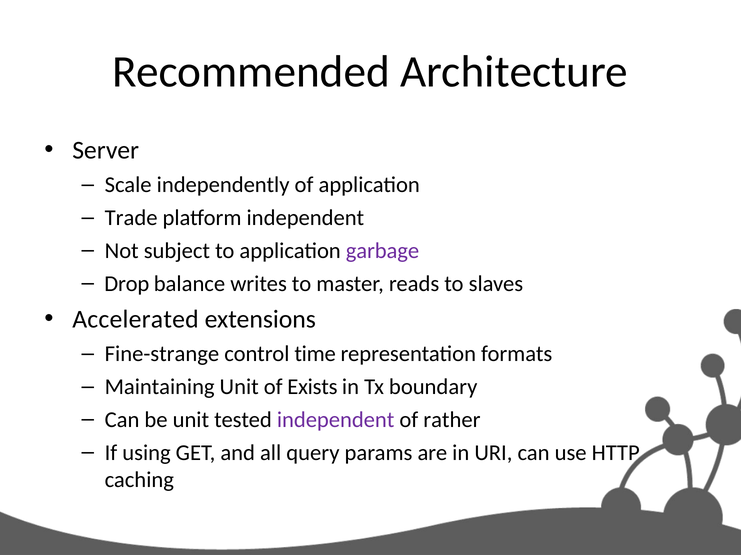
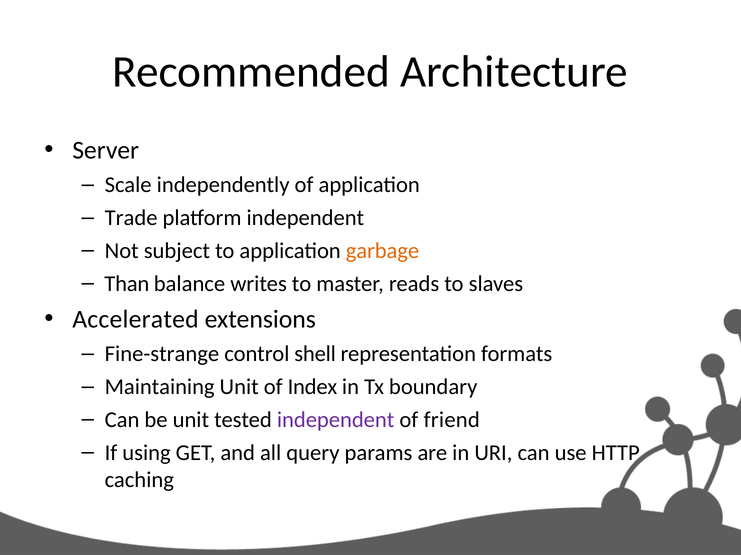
garbage colour: purple -> orange
Drop: Drop -> Than
time: time -> shell
Exists: Exists -> Index
rather: rather -> friend
